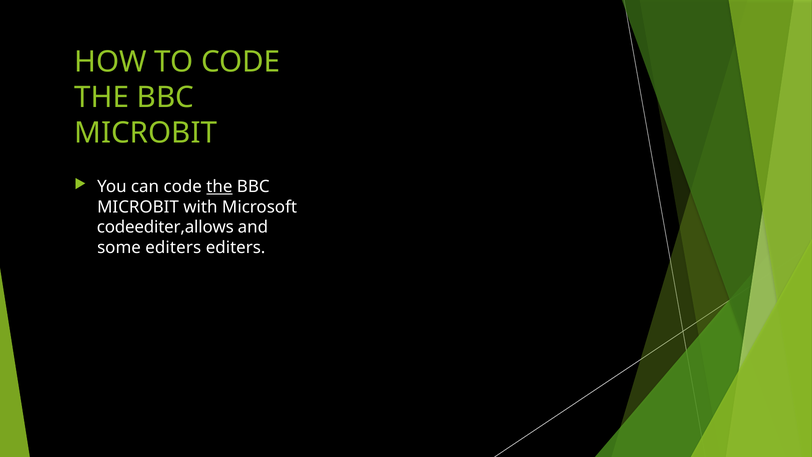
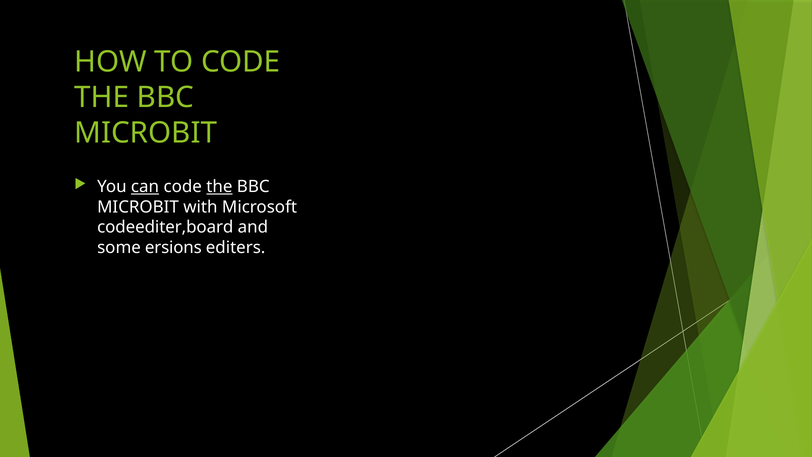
can underline: none -> present
codeediter,allows: codeediter,allows -> codeediter,board
some editers: editers -> ersions
